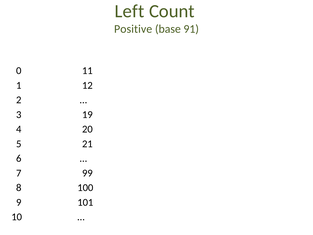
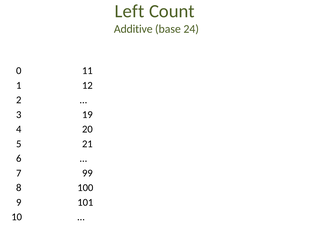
Positive: Positive -> Additive
91: 91 -> 24
